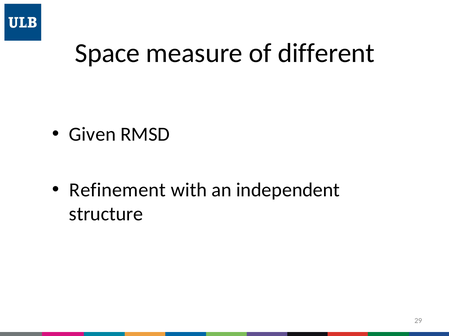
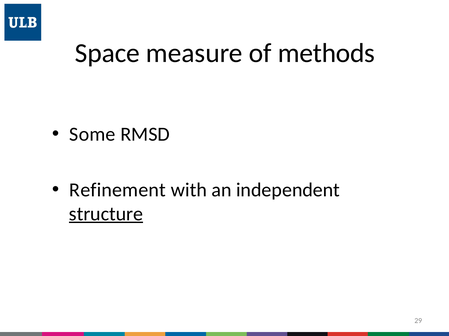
different: different -> methods
Given: Given -> Some
structure underline: none -> present
